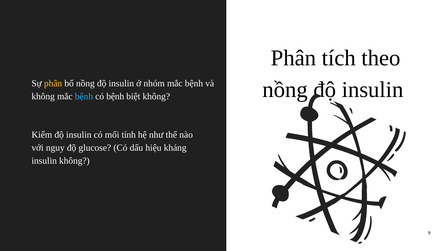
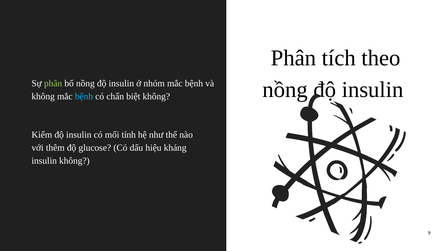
phân at (53, 83) colour: yellow -> light green
có bệnh: bệnh -> chẩn
nguy: nguy -> thêm
